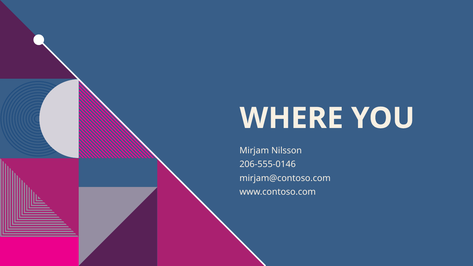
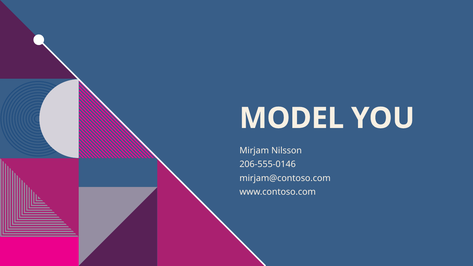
WHERE: WHERE -> MODEL
